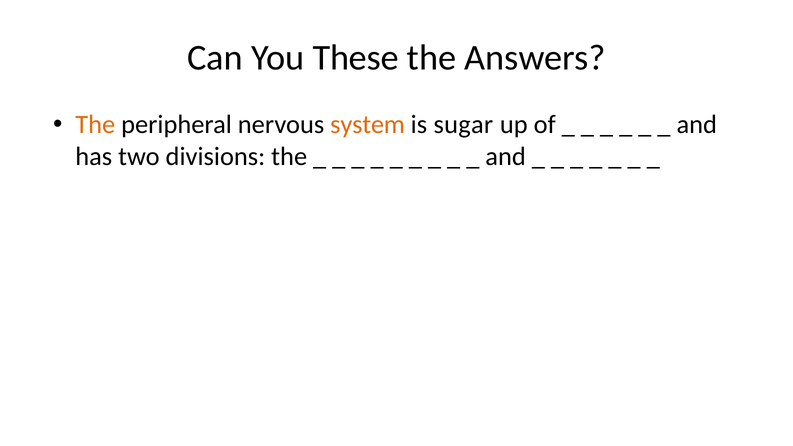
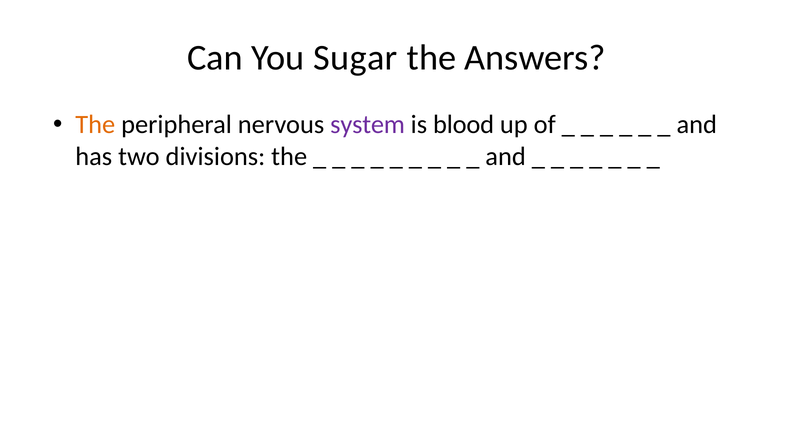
These: These -> Sugar
system colour: orange -> purple
sugar: sugar -> blood
